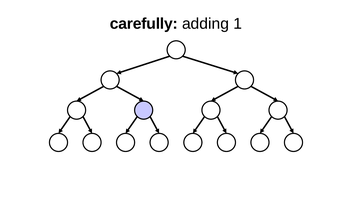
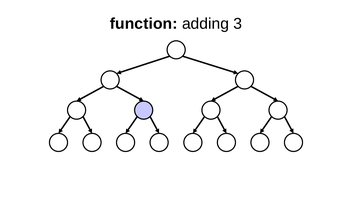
carefully: carefully -> function
adding 1: 1 -> 3
